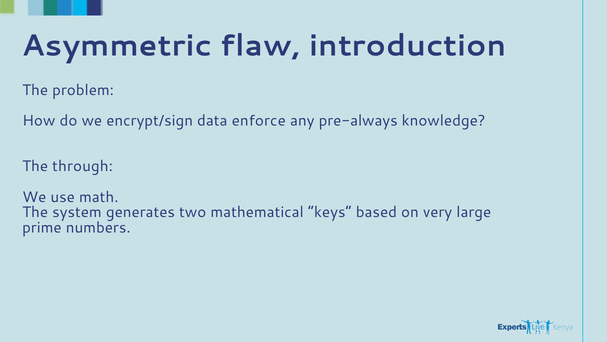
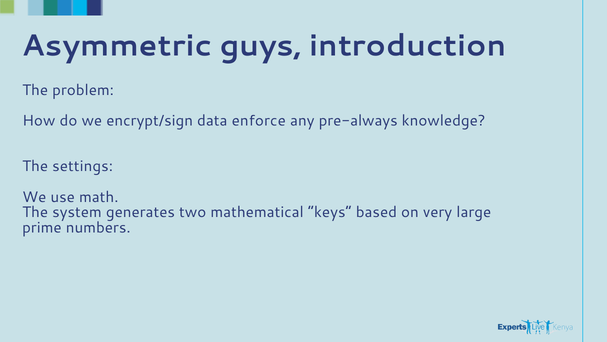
flaw: flaw -> guys
through: through -> settings
